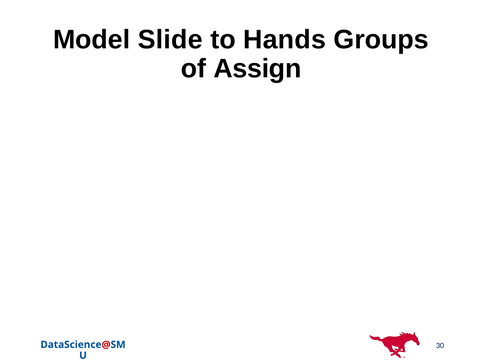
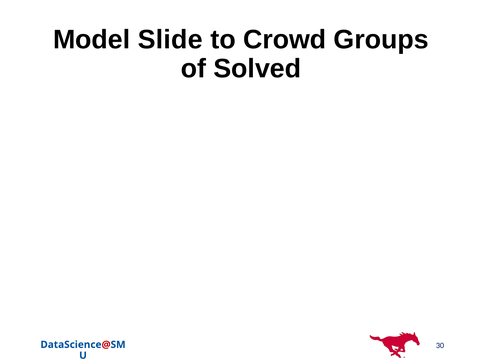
Hands: Hands -> Crowd
Assign: Assign -> Solved
